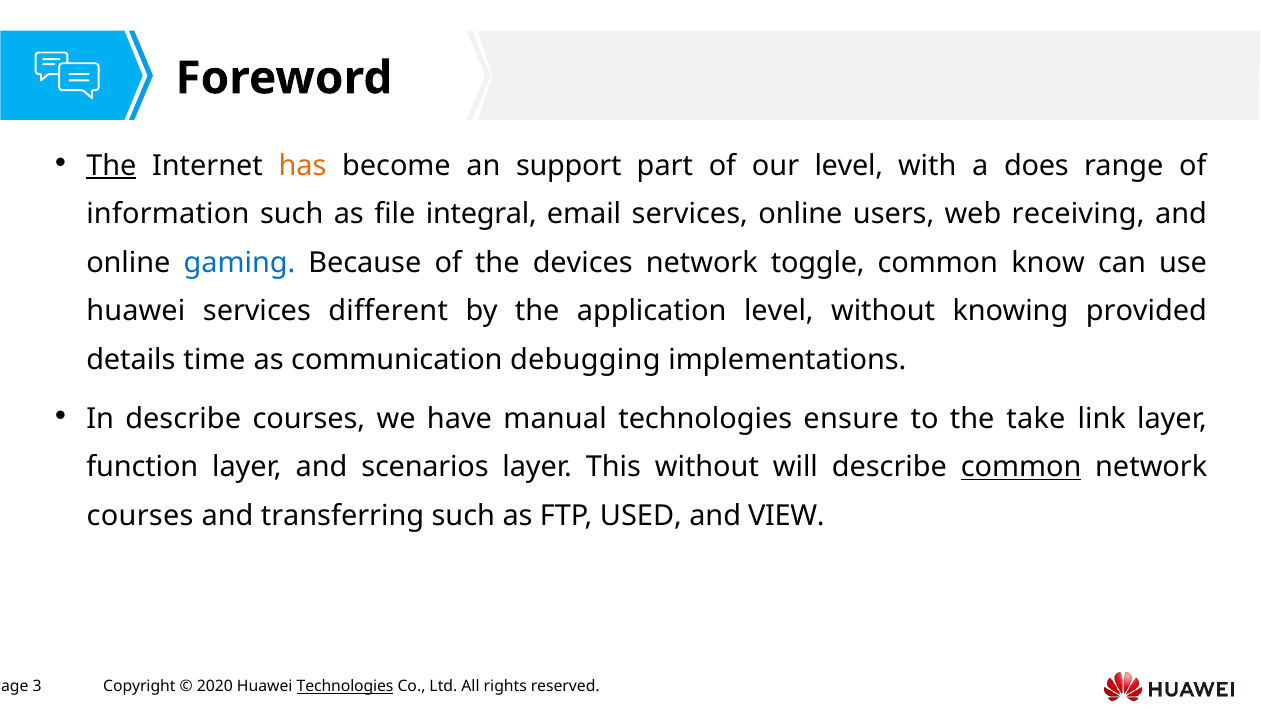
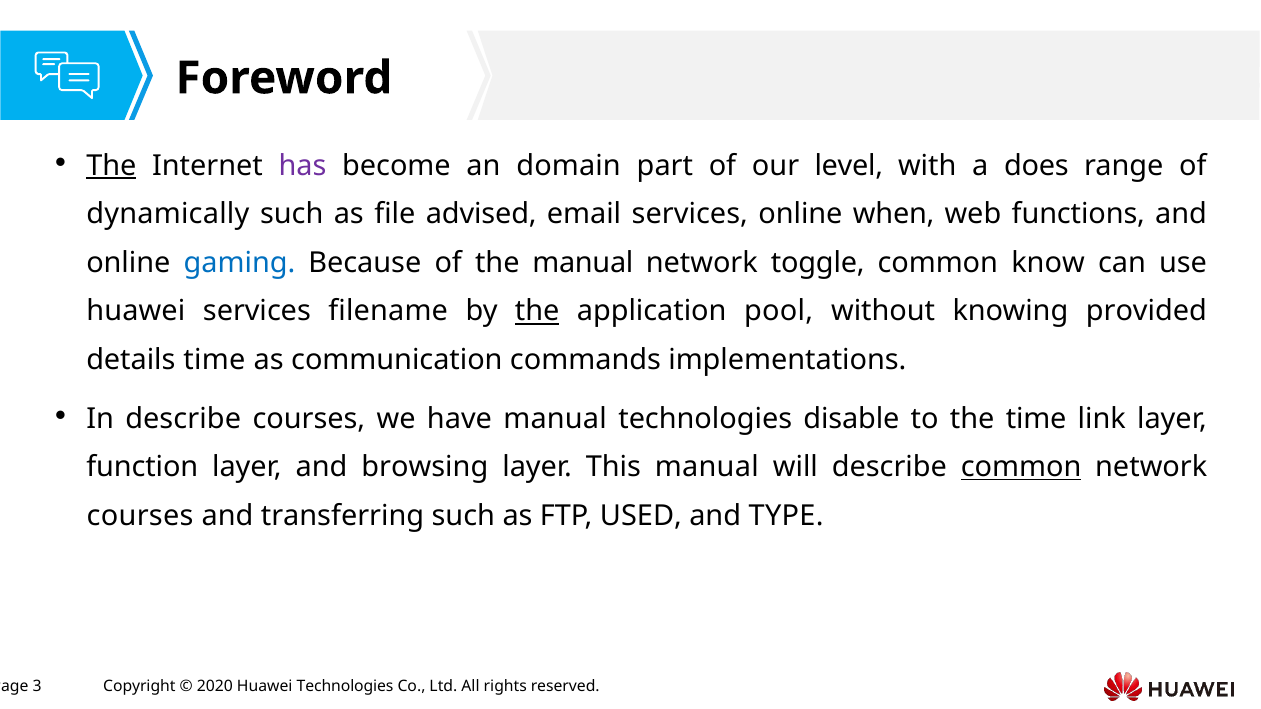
has colour: orange -> purple
support: support -> domain
information: information -> dynamically
integral: integral -> advised
users: users -> when
receiving: receiving -> functions
the devices: devices -> manual
different: different -> filename
the at (537, 311) underline: none -> present
application level: level -> pool
debugging: debugging -> commands
ensure: ensure -> disable
the take: take -> time
scenarios: scenarios -> browsing
This without: without -> manual
VIEW: VIEW -> TYPE
Technologies at (345, 687) underline: present -> none
